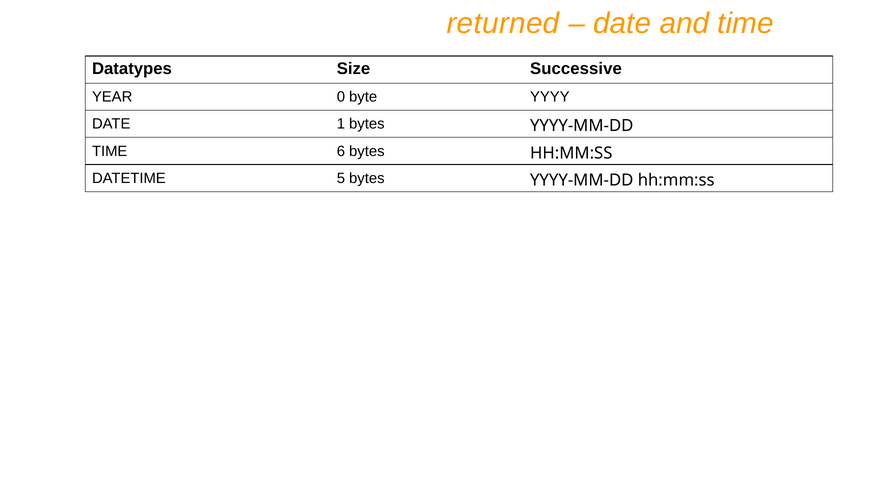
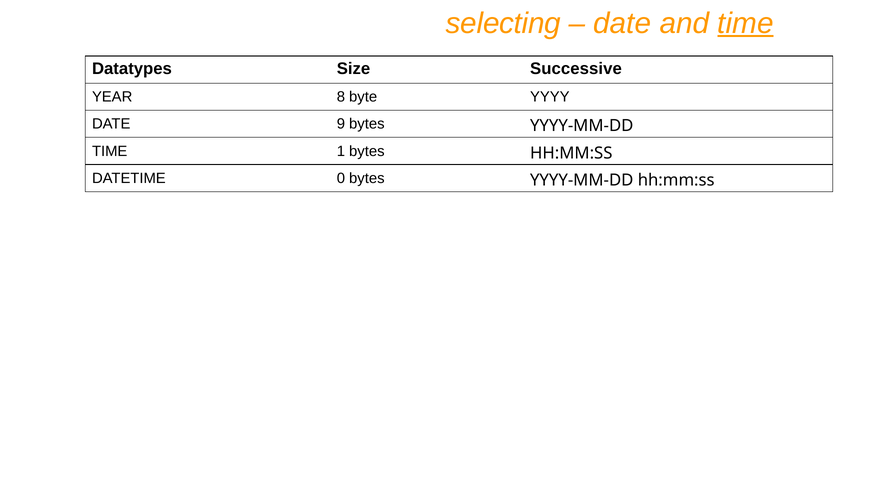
returned: returned -> selecting
time at (746, 23) underline: none -> present
0: 0 -> 8
1: 1 -> 9
6: 6 -> 1
5: 5 -> 0
